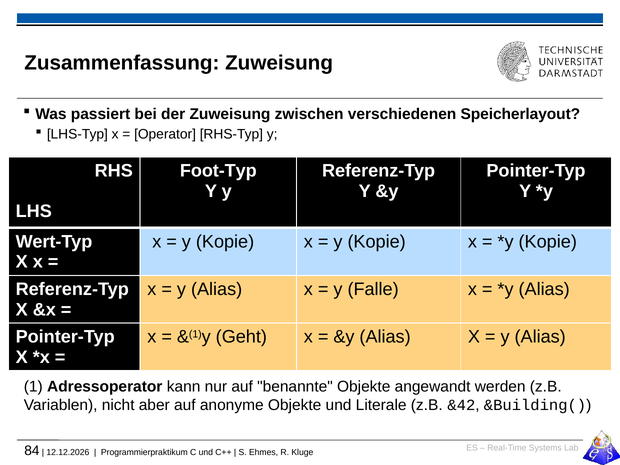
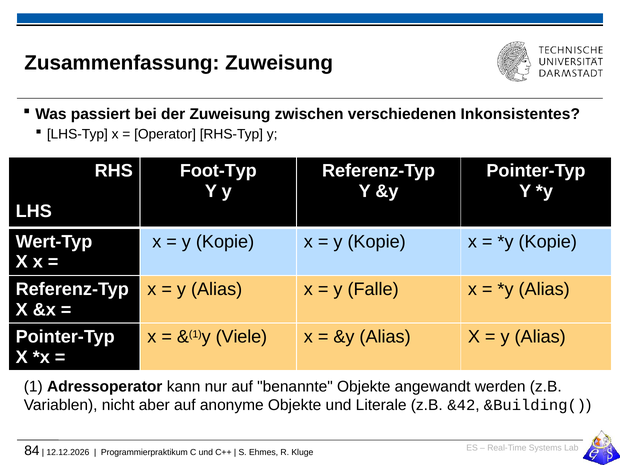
Speicherlayout: Speicherlayout -> Inkonsistentes
Geht: Geht -> Viele
